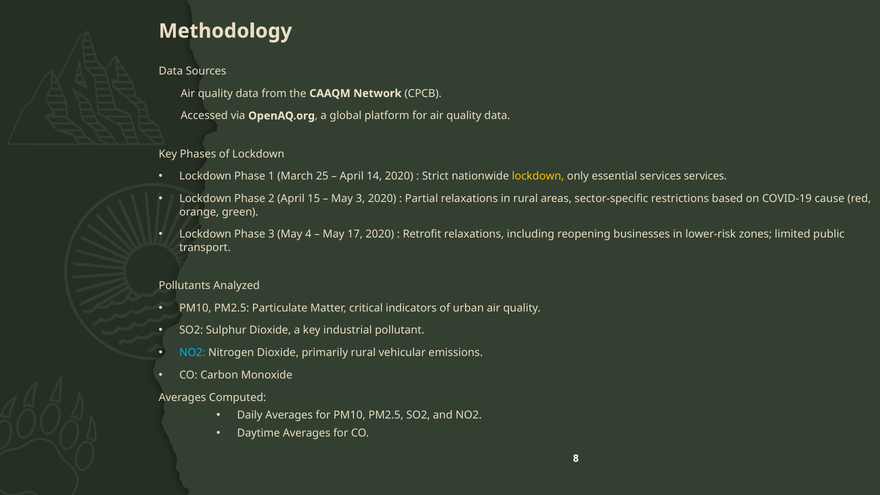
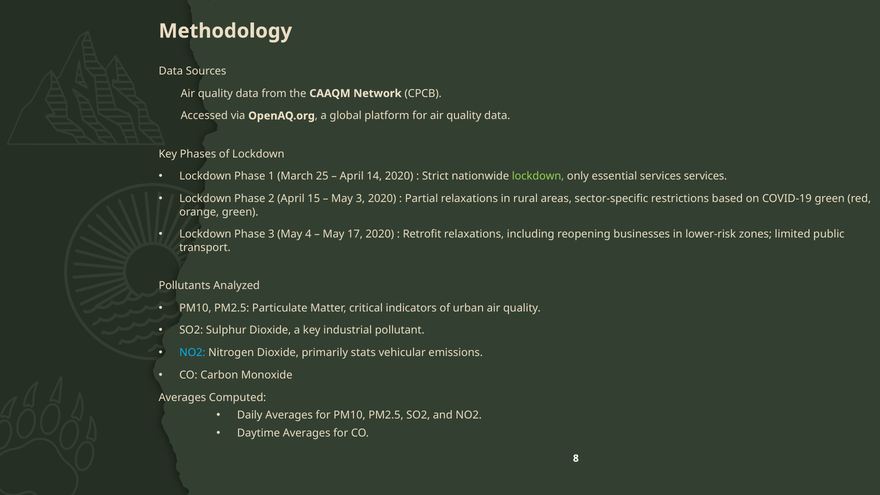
lockdown at (538, 176) colour: yellow -> light green
COVID-19 cause: cause -> green
primarily rural: rural -> stats
